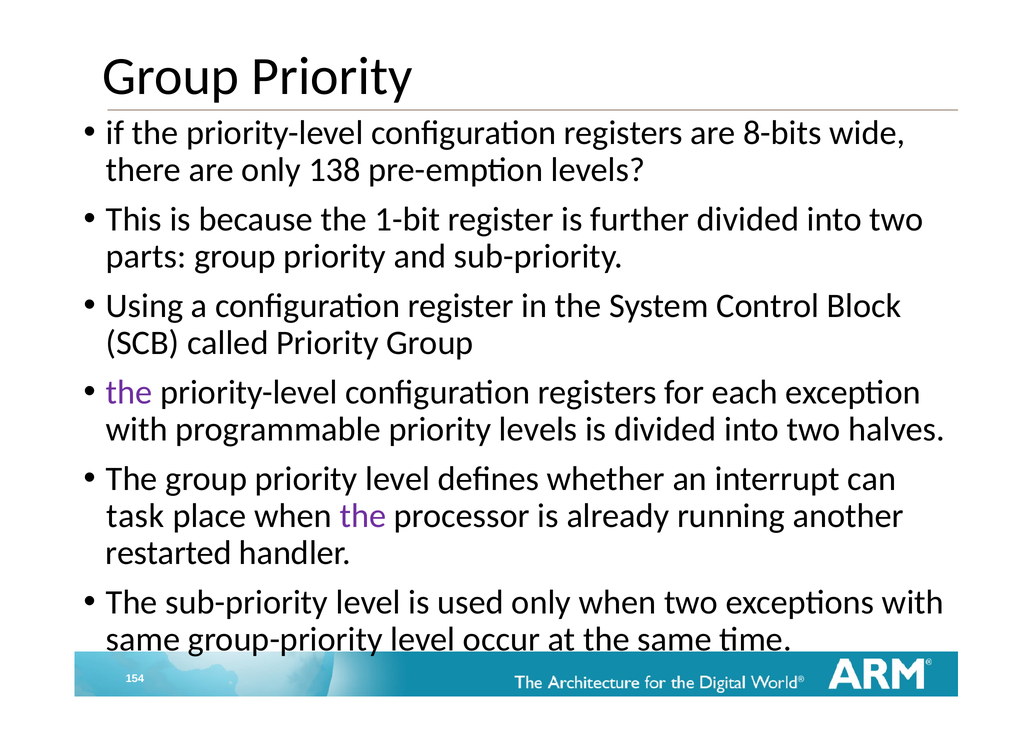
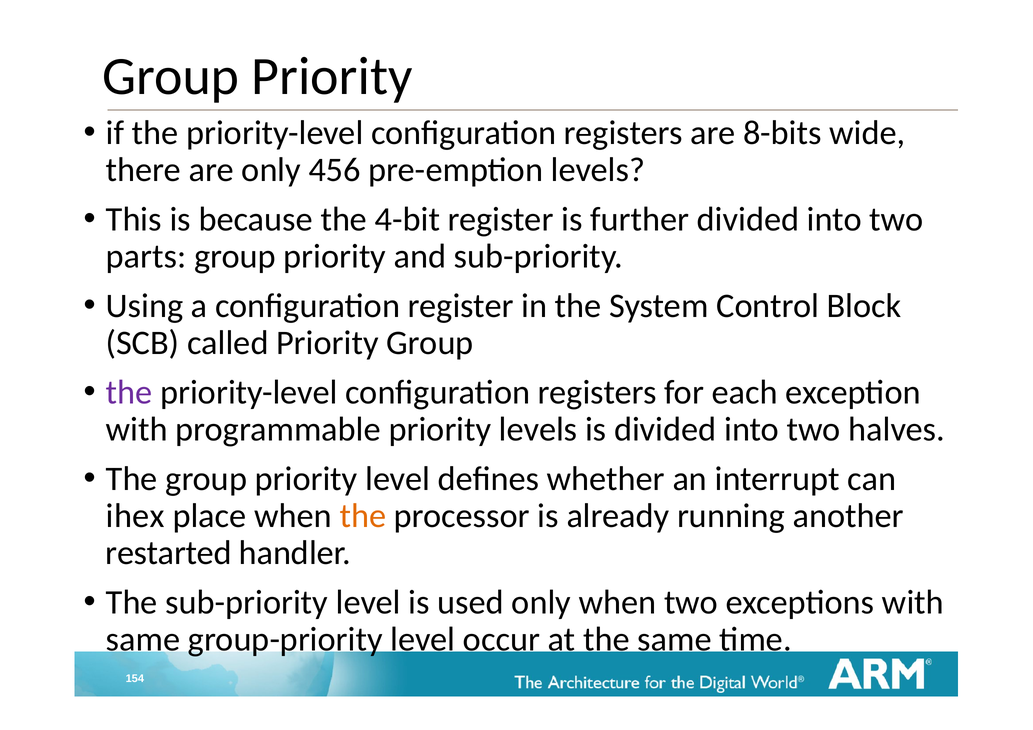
138: 138 -> 456
1-bit: 1-bit -> 4-bit
task: task -> ihex
the at (363, 516) colour: purple -> orange
